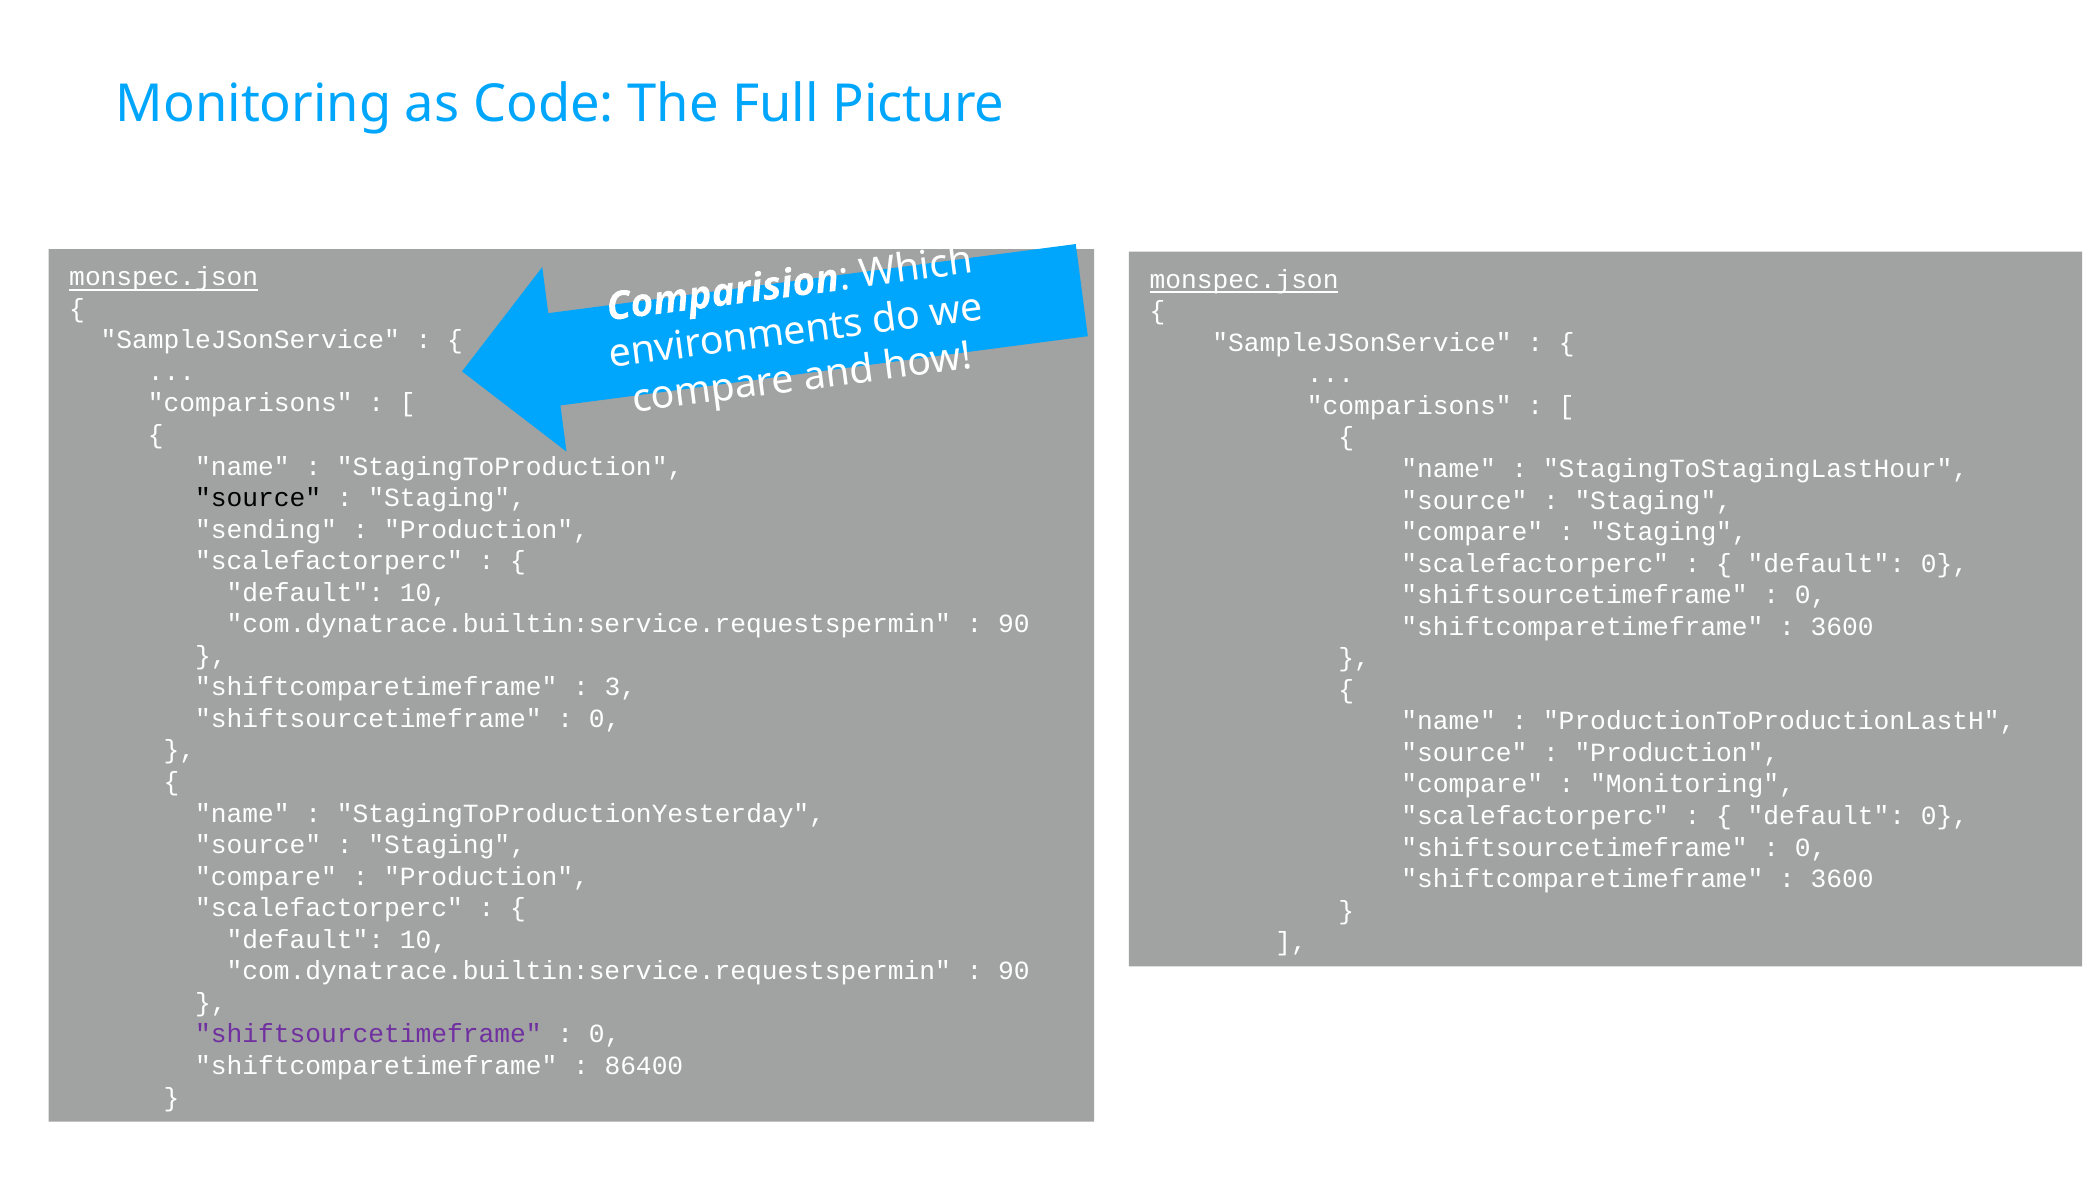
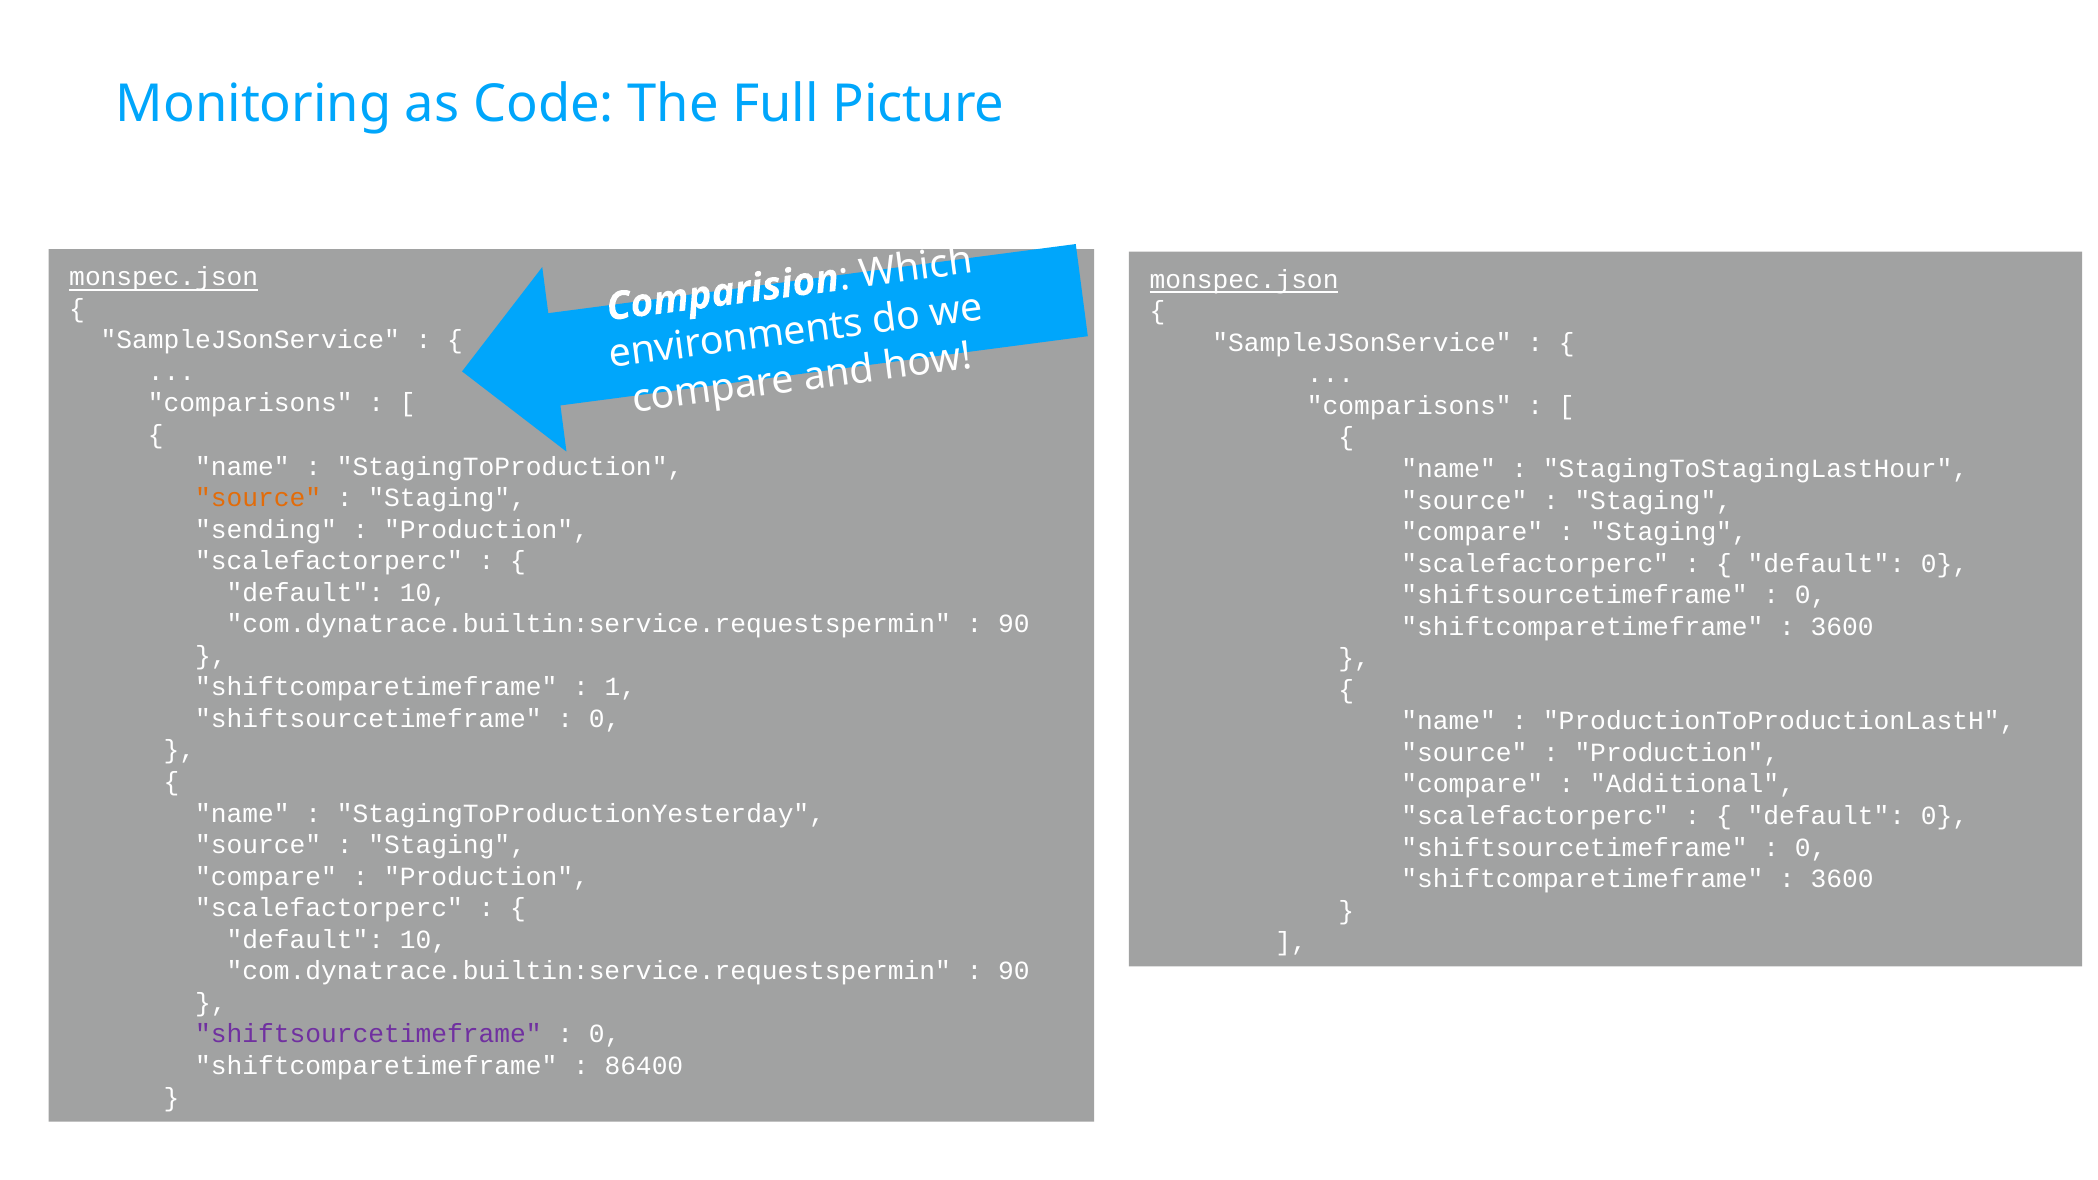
source at (258, 498) colour: black -> orange
3: 3 -> 1
Monitoring at (1693, 784): Monitoring -> Additional
